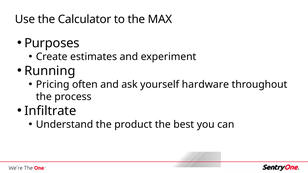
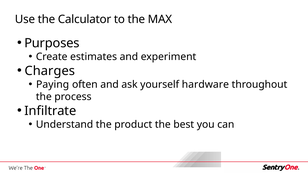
Running: Running -> Charges
Pricing: Pricing -> Paying
